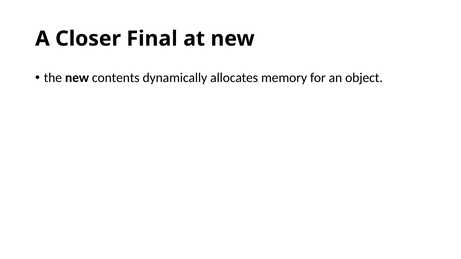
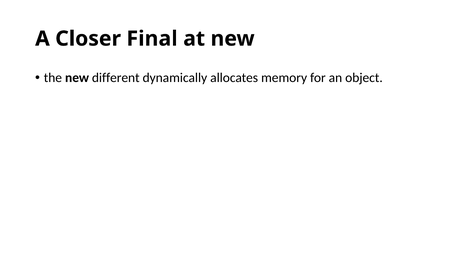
contents: contents -> different
